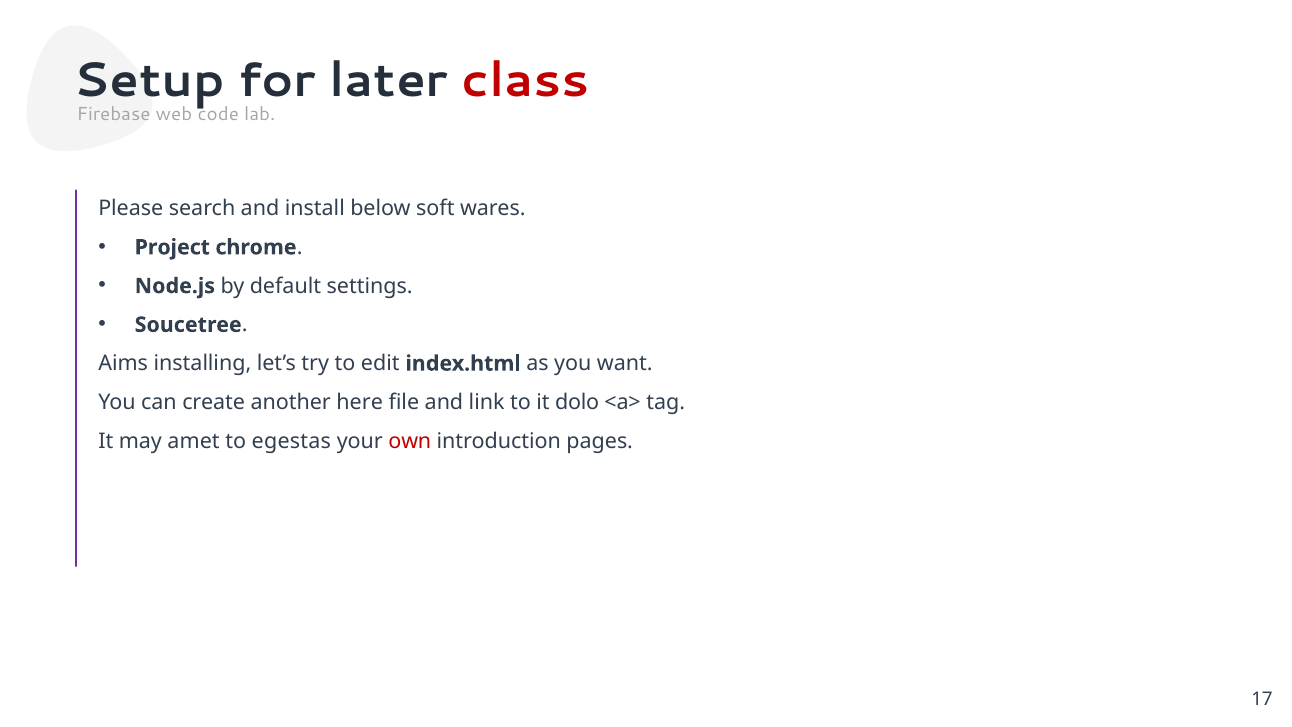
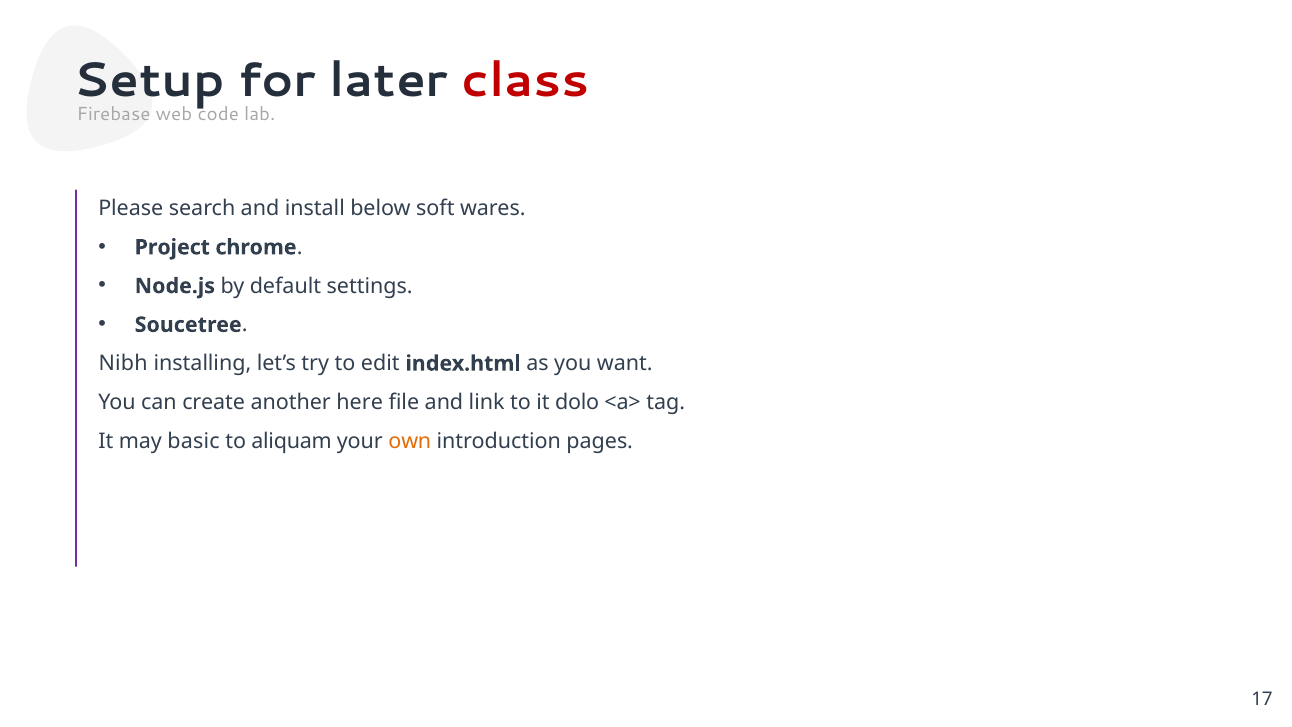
Aims: Aims -> Nibh
amet: amet -> basic
egestas: egestas -> aliquam
own colour: red -> orange
